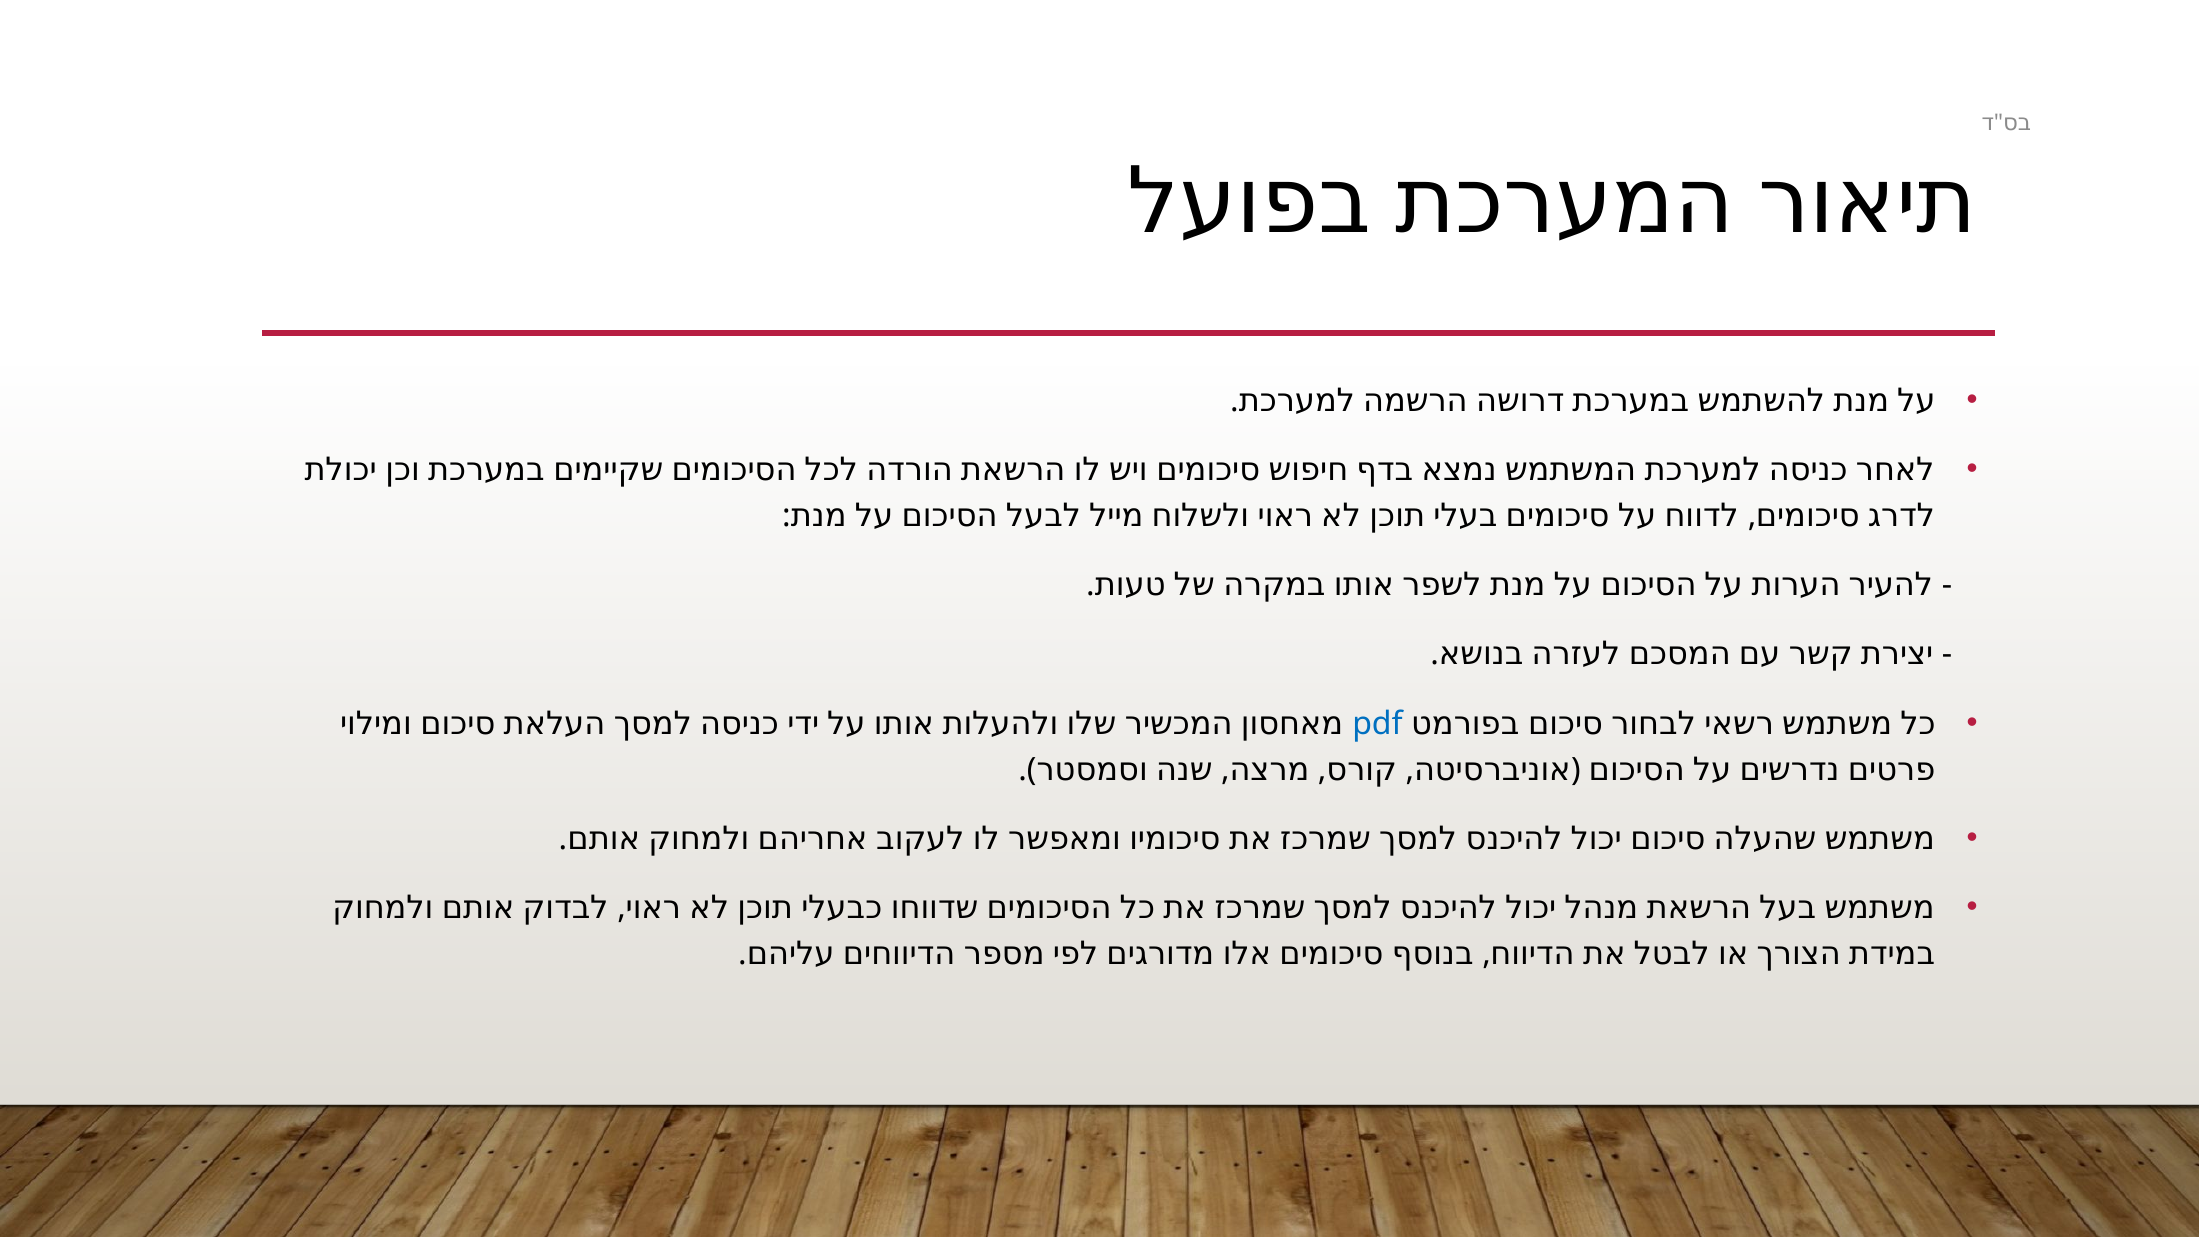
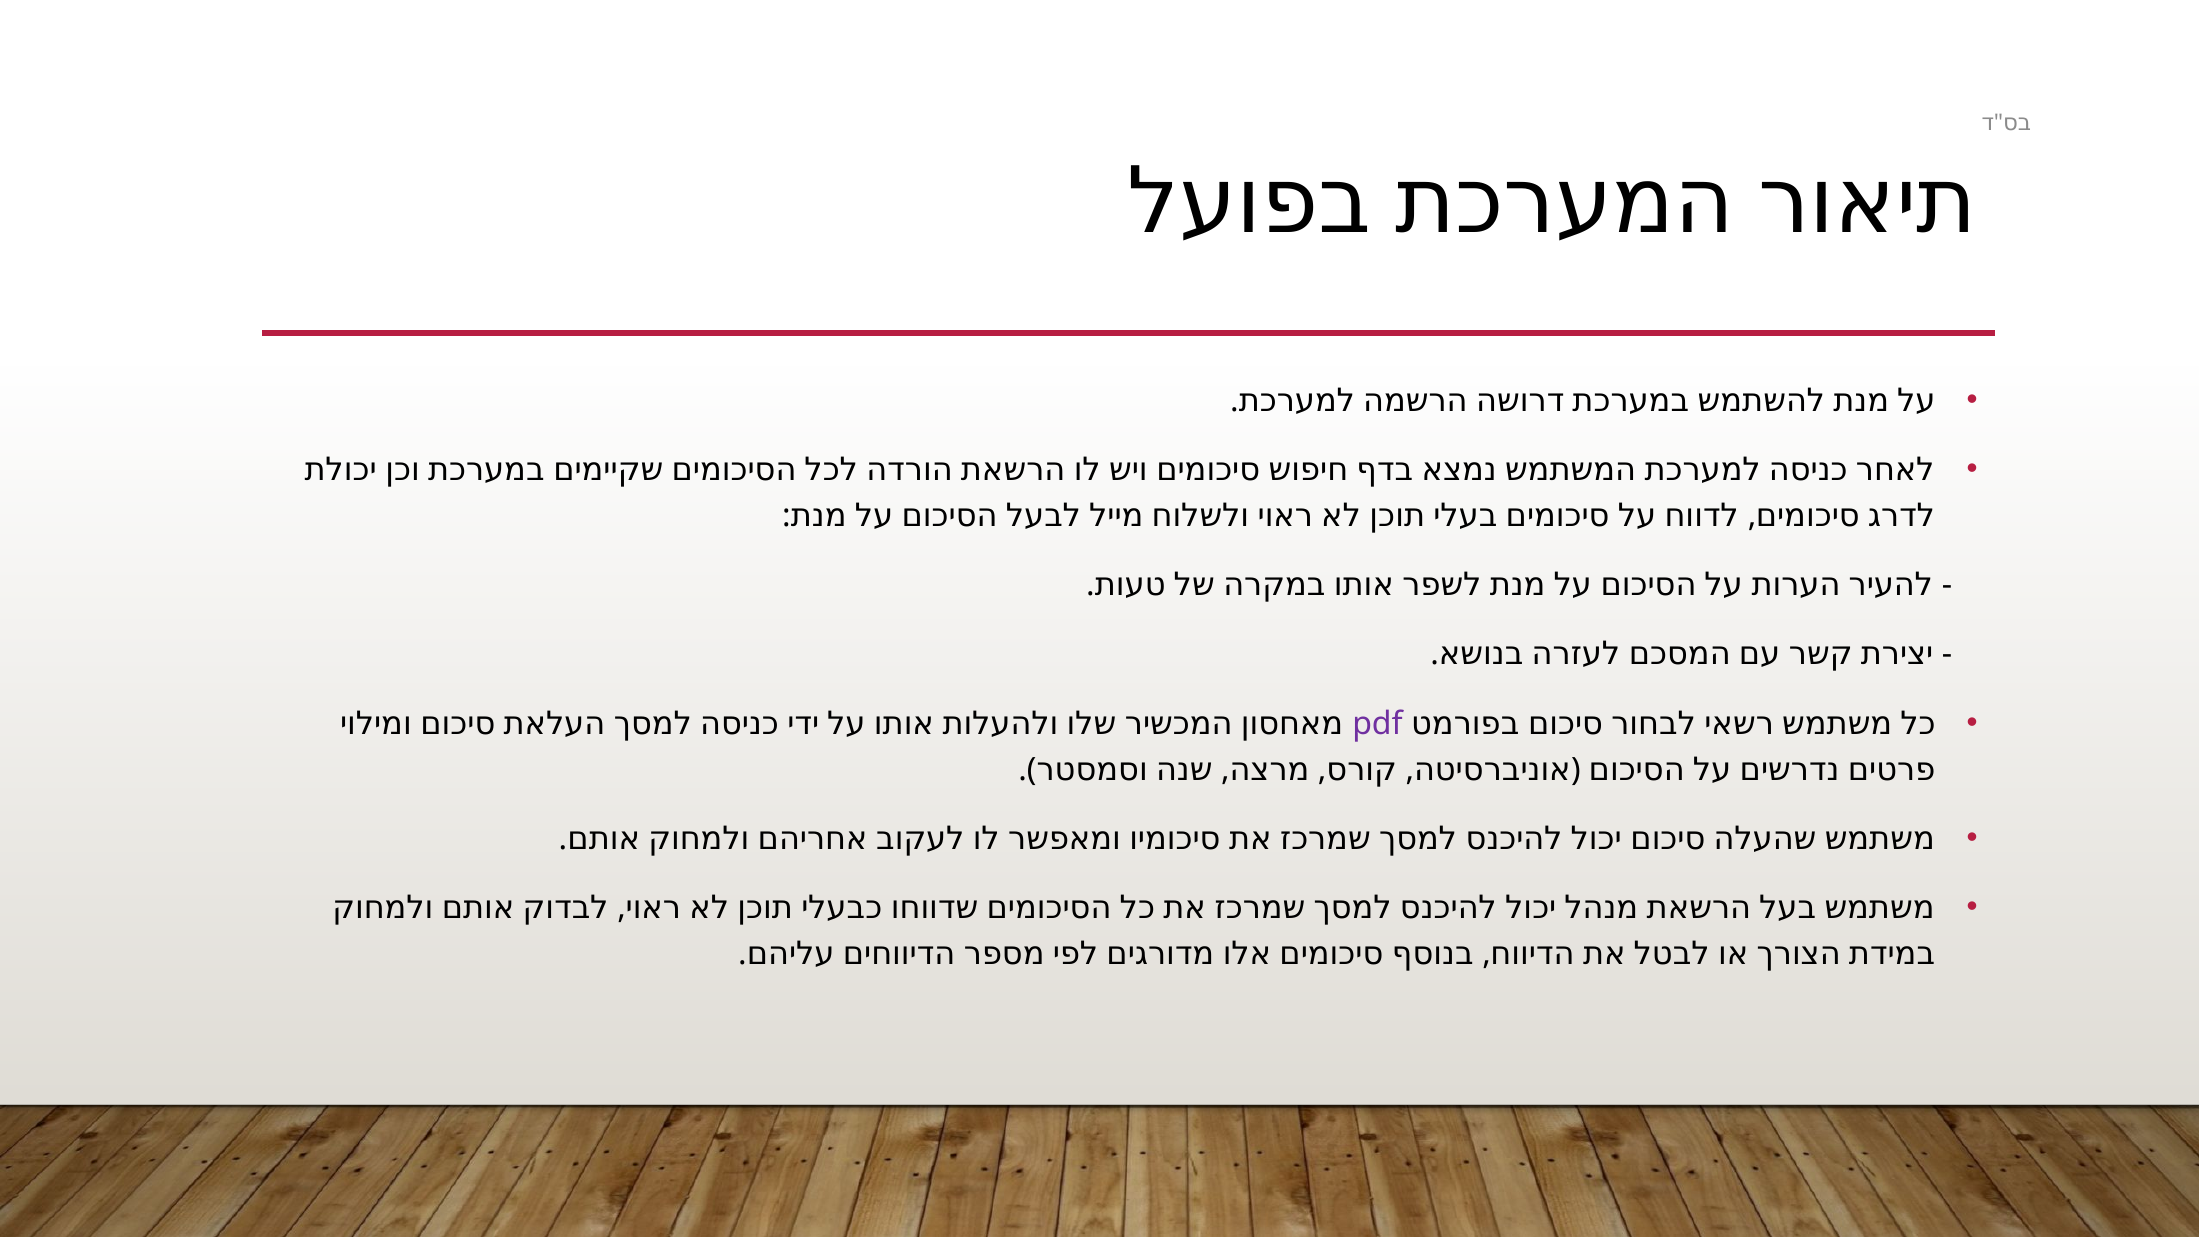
pdf colour: blue -> purple
